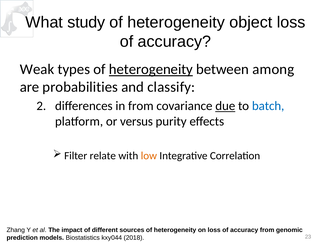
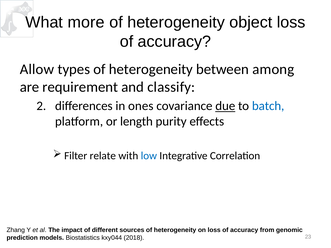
study: study -> more
Weak: Weak -> Allow
heterogeneity at (151, 69) underline: present -> none
probabilities: probabilities -> requirement
in from: from -> ones
versus: versus -> length
low colour: orange -> blue
